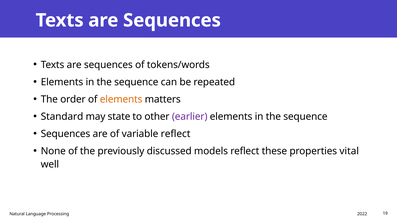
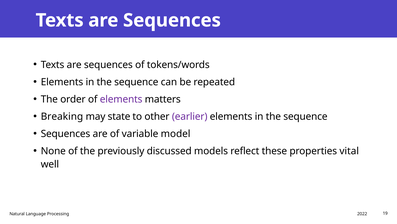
elements at (121, 99) colour: orange -> purple
Standard: Standard -> Breaking
variable reflect: reflect -> model
